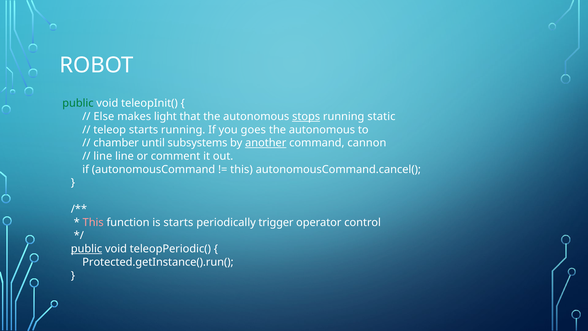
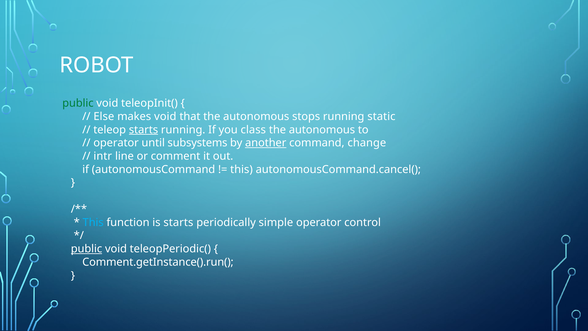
makes light: light -> void
stops underline: present -> none
starts at (143, 130) underline: none -> present
goes: goes -> class
chamber at (116, 143): chamber -> operator
cannon: cannon -> change
line at (103, 156): line -> intr
This at (93, 222) colour: pink -> light blue
trigger: trigger -> simple
Protected.getInstance().run(: Protected.getInstance().run( -> Comment.getInstance().run(
